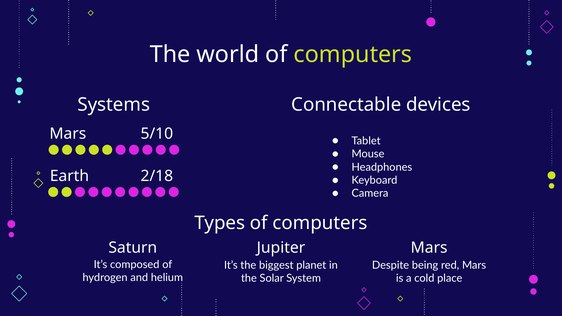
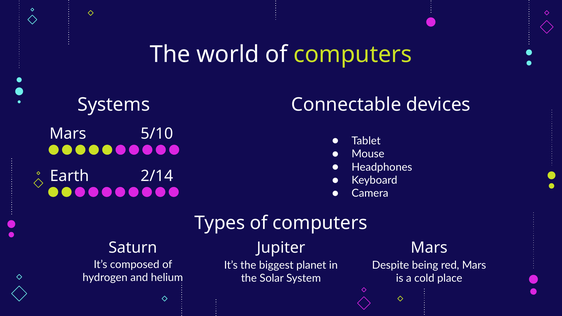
2/18: 2/18 -> 2/14
